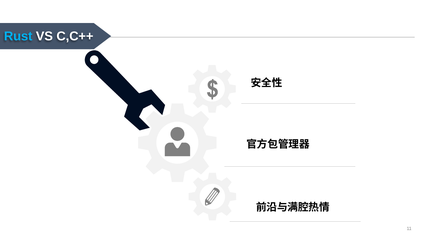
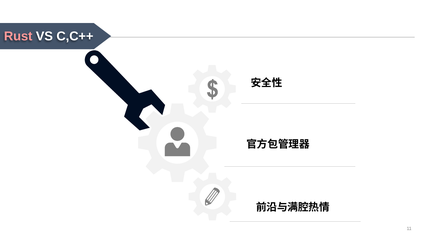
Rust colour: light blue -> pink
